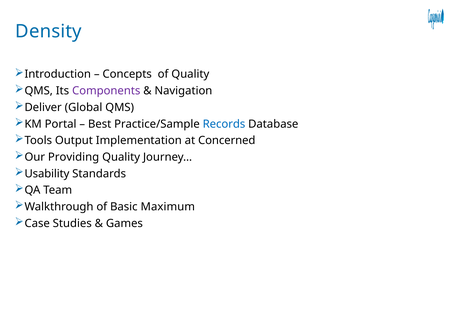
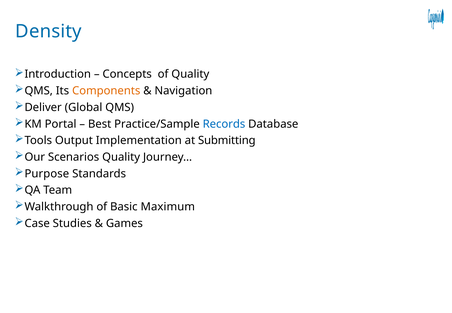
Components colour: purple -> orange
Concerned: Concerned -> Submitting
Providing: Providing -> Scenarios
Usability: Usability -> Purpose
